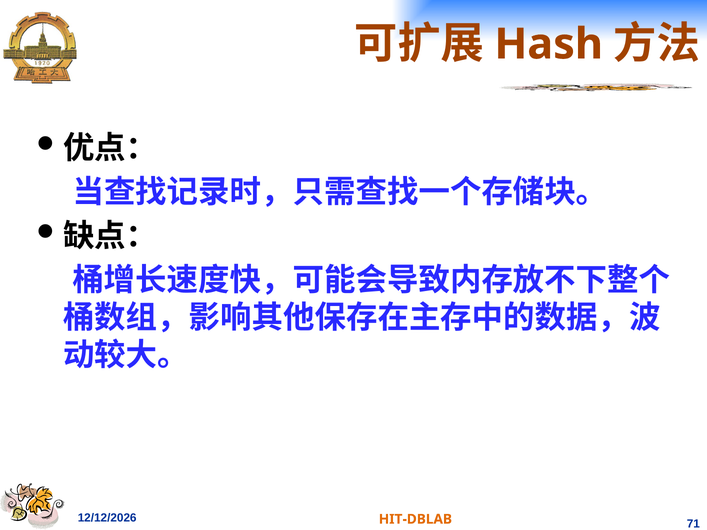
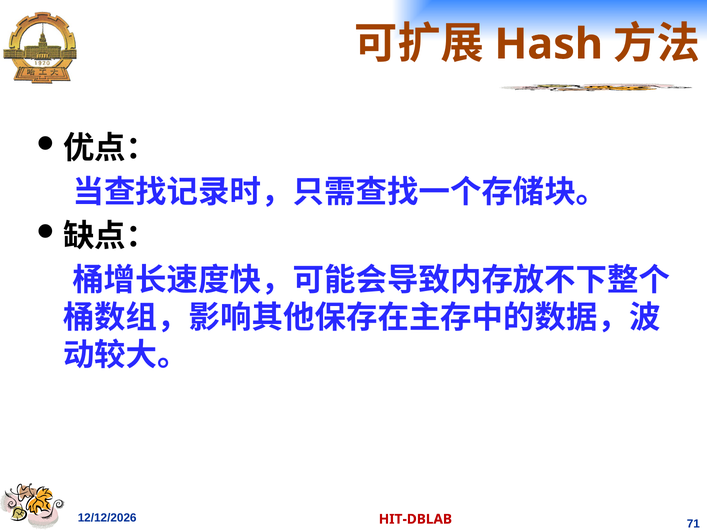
HIT-DBLAB colour: orange -> red
